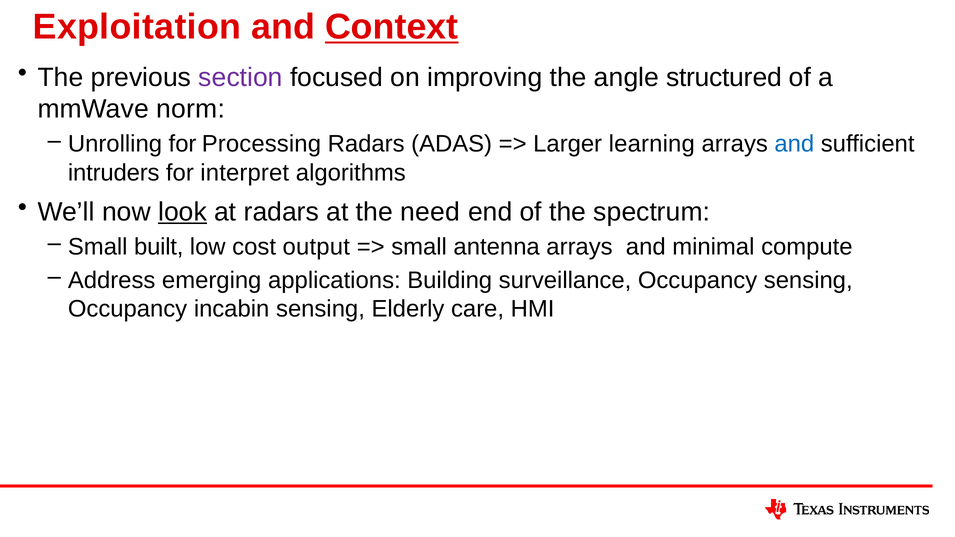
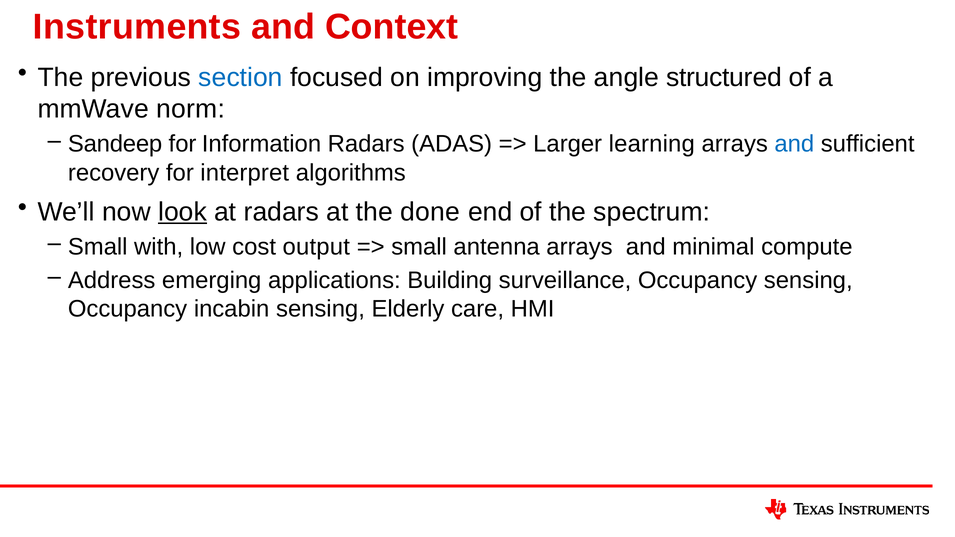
Exploitation: Exploitation -> Instruments
Context underline: present -> none
section colour: purple -> blue
Unrolling: Unrolling -> Sandeep
Processing: Processing -> Information
intruders: intruders -> recovery
need: need -> done
built: built -> with
